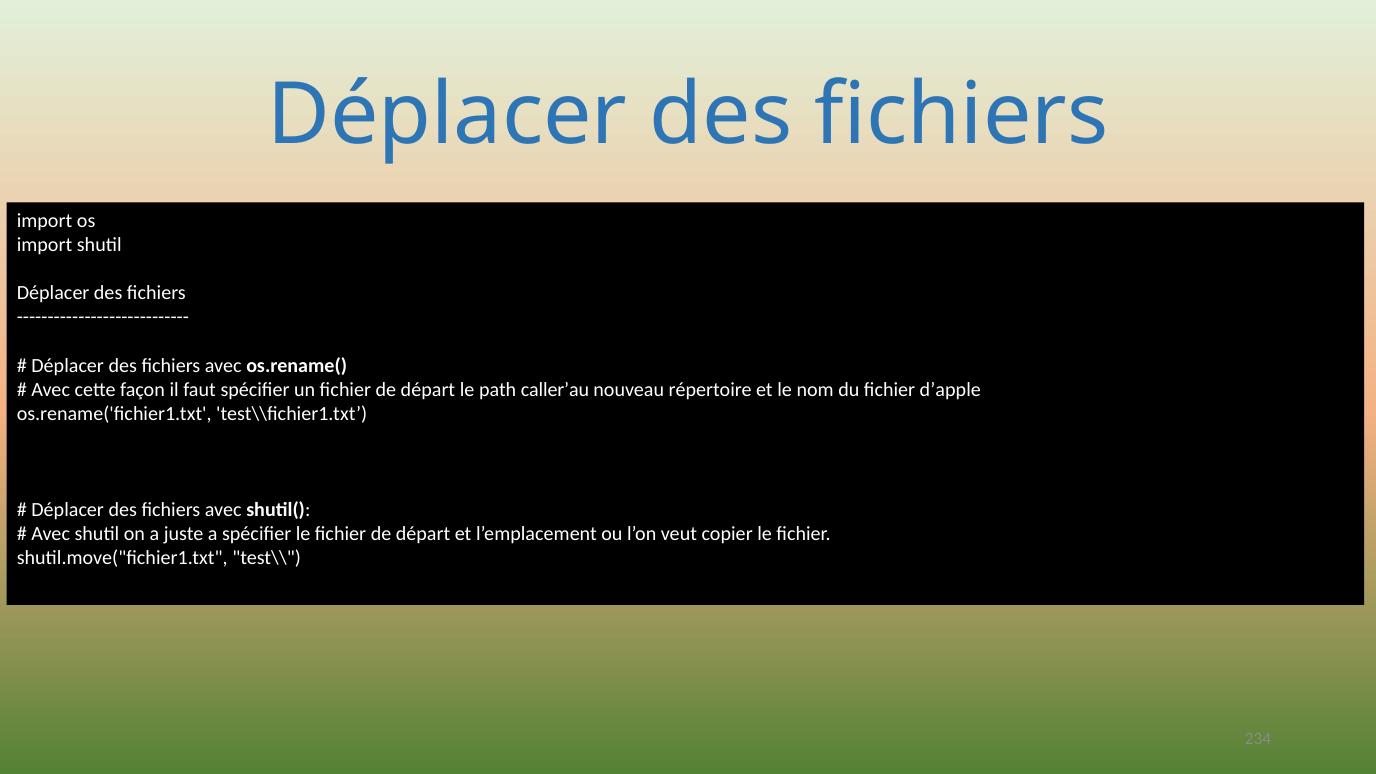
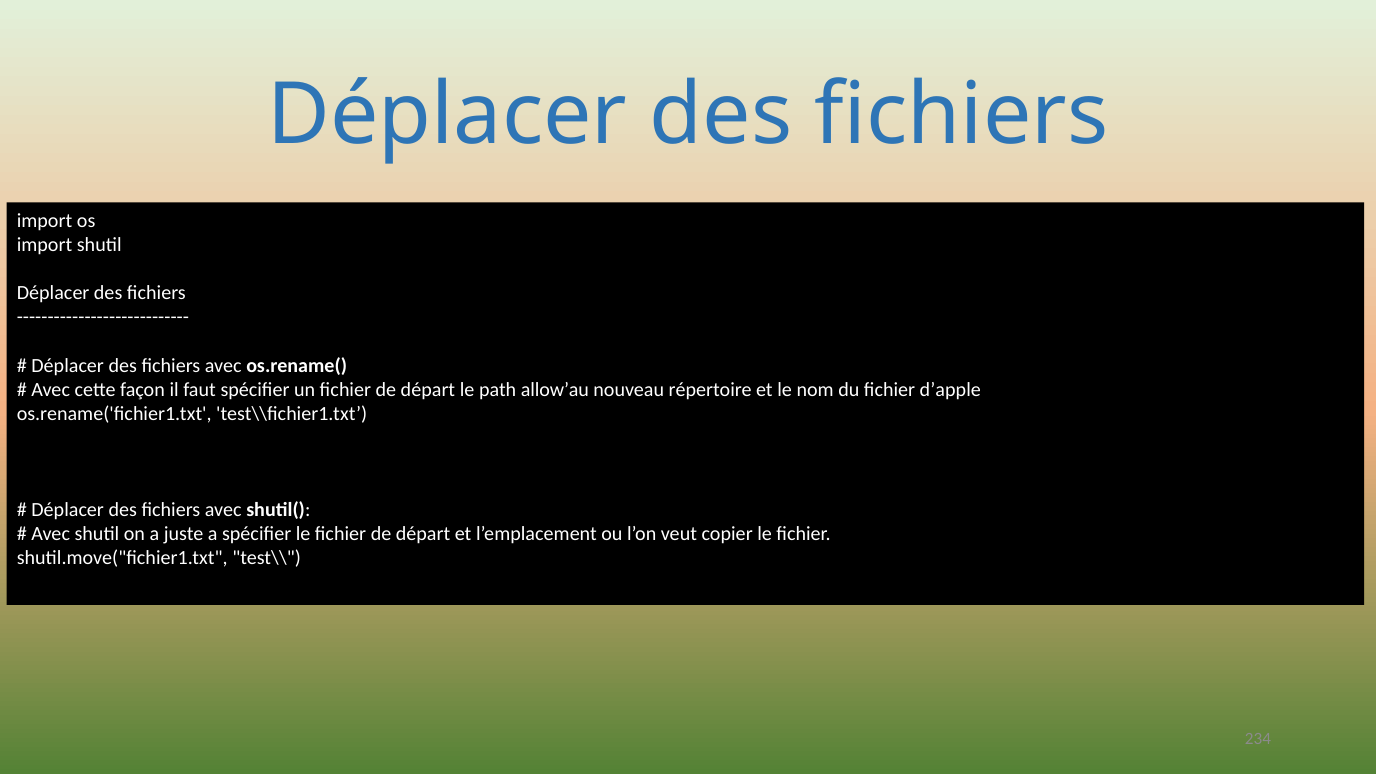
caller’au: caller’au -> allow’au
